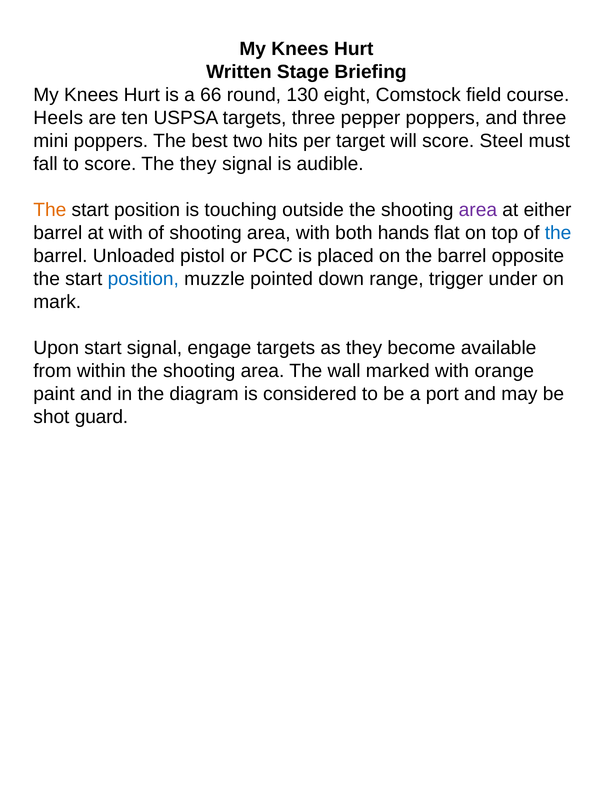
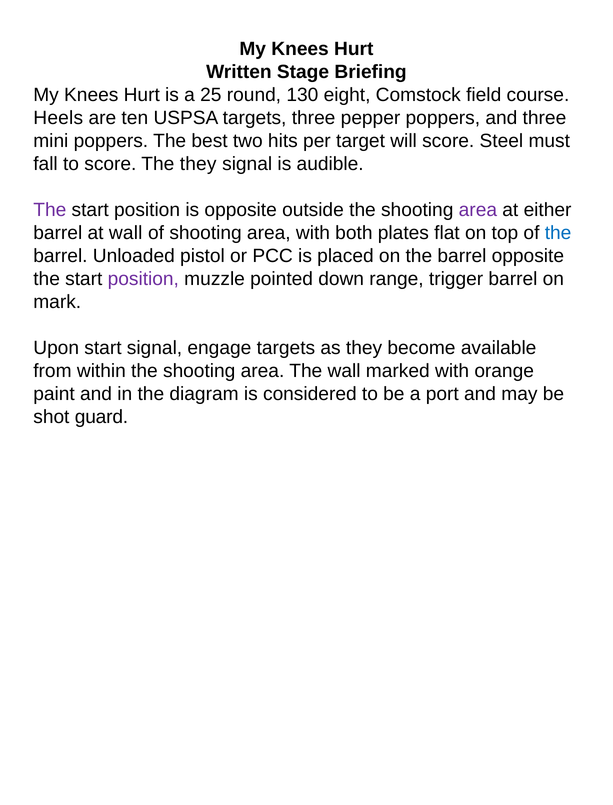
66: 66 -> 25
The at (50, 210) colour: orange -> purple
is touching: touching -> opposite
at with: with -> wall
hands: hands -> plates
position at (143, 279) colour: blue -> purple
trigger under: under -> barrel
